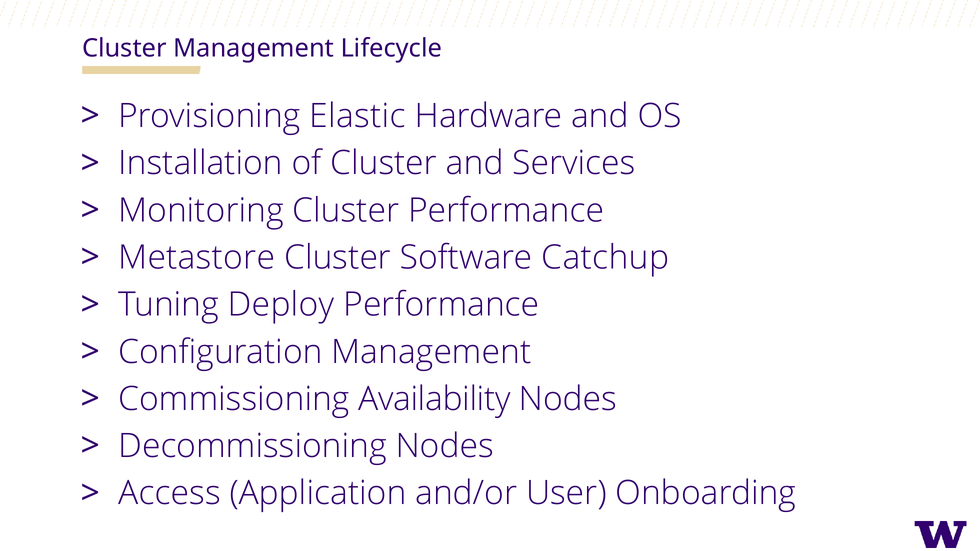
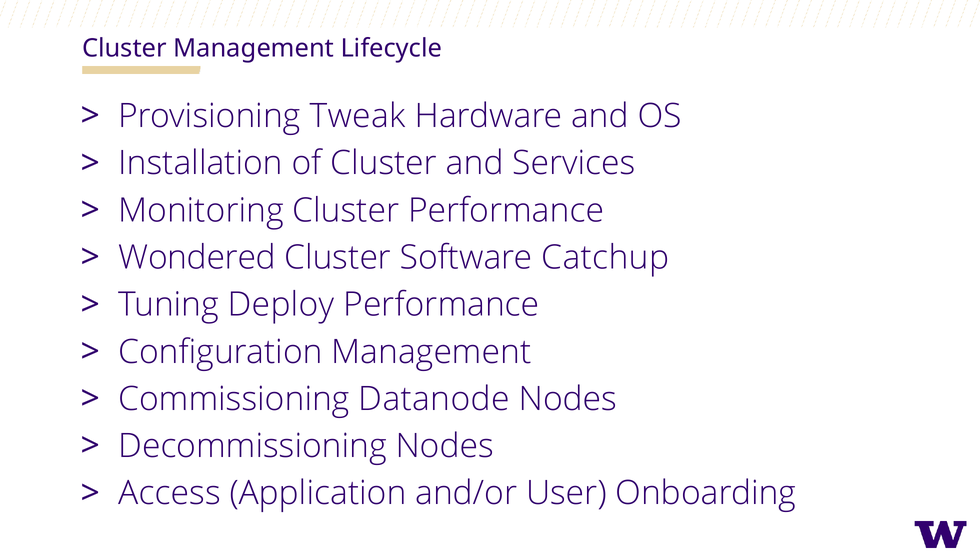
Elastic: Elastic -> Tweak
Metastore: Metastore -> Wondered
Availability: Availability -> Datanode
